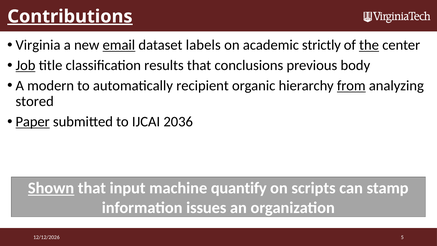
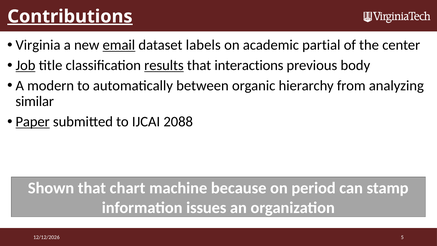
strictly: strictly -> partial
the underline: present -> none
results underline: none -> present
conclusions: conclusions -> interactions
recipient: recipient -> between
from underline: present -> none
stored: stored -> similar
2036: 2036 -> 2088
Shown underline: present -> none
input: input -> chart
quantify: quantify -> because
scripts: scripts -> period
